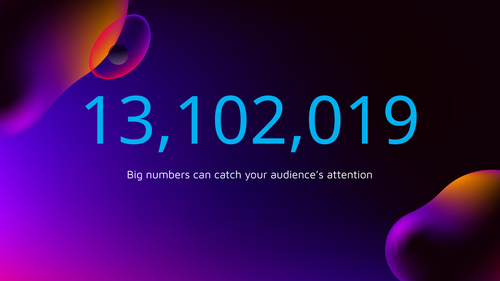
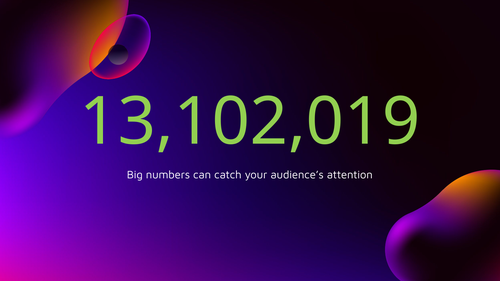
13,102,019 colour: light blue -> light green
